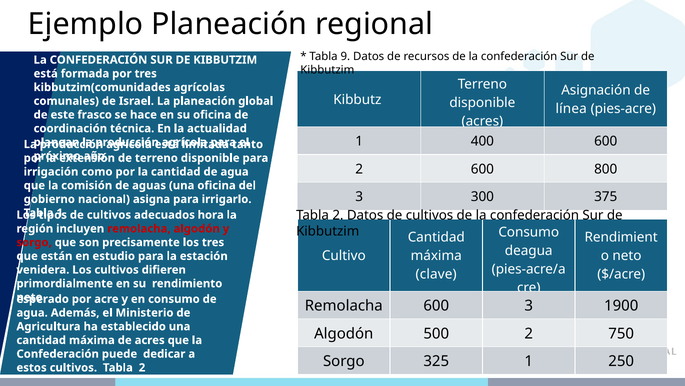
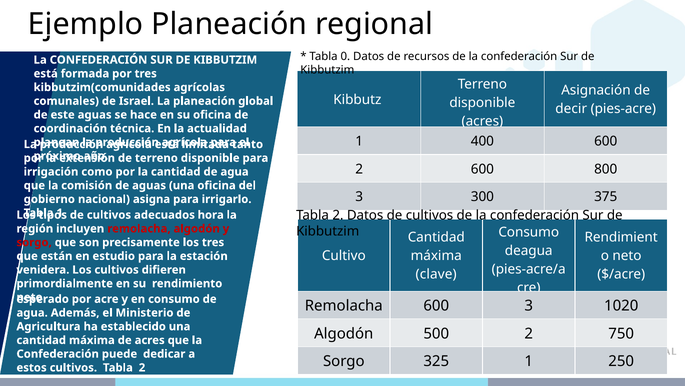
9: 9 -> 0
línea: línea -> decir
este frasco: frasco -> aguas
1900: 1900 -> 1020
